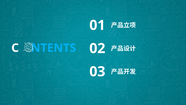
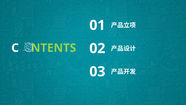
NTENTS colour: light blue -> light green
